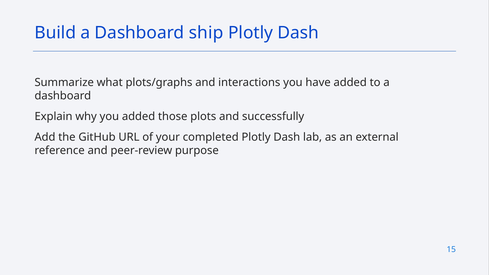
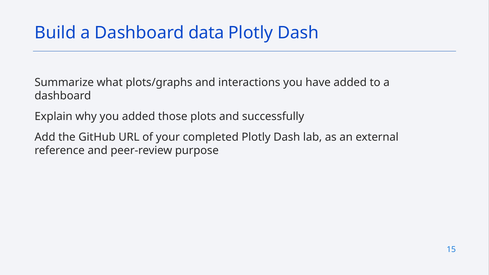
ship: ship -> data
